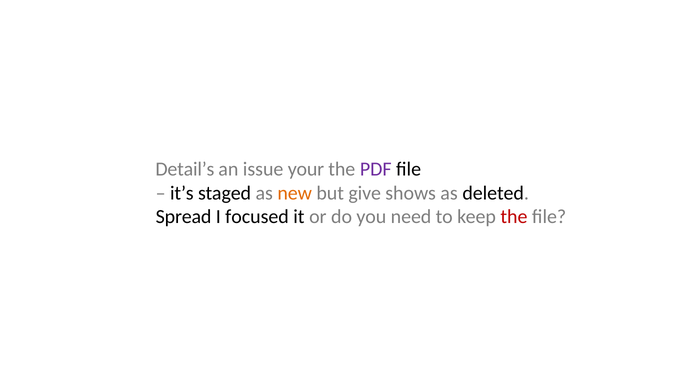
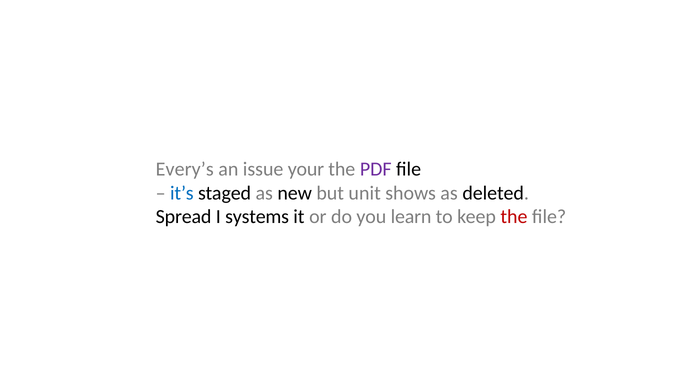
Detail’s: Detail’s -> Every’s
it’s colour: black -> blue
new colour: orange -> black
give: give -> unit
focused: focused -> systems
need: need -> learn
